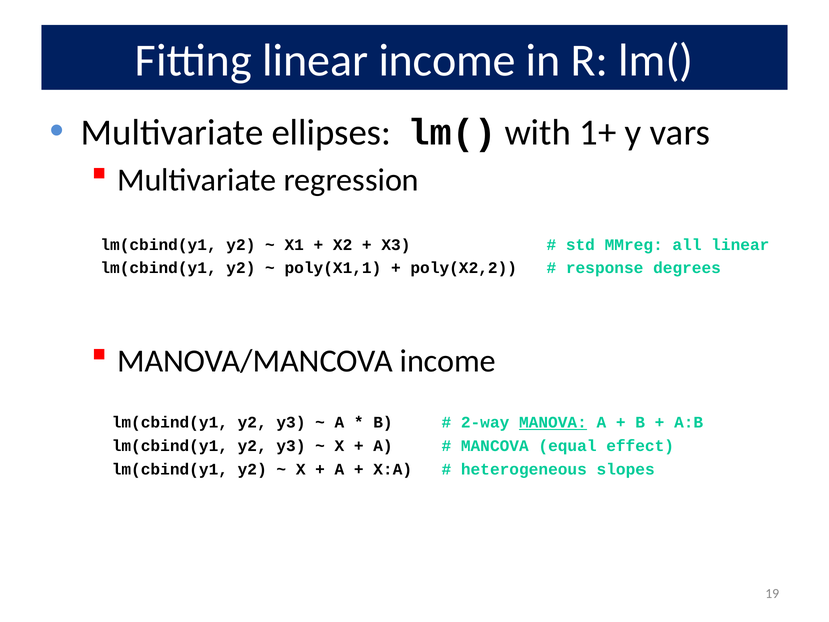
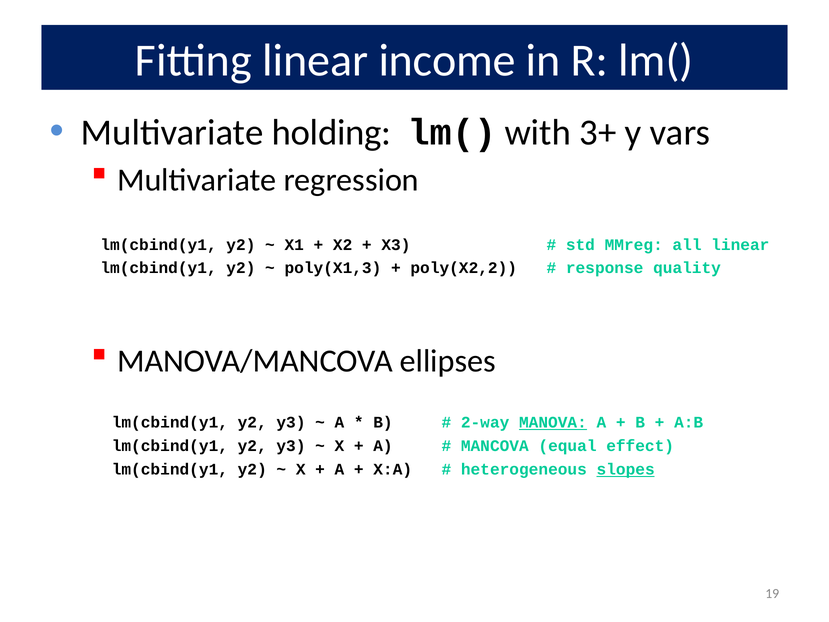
ellipses: ellipses -> holding
1+: 1+ -> 3+
poly(X1,1: poly(X1,1 -> poly(X1,3
degrees: degrees -> quality
MANOVA/MANCOVA income: income -> ellipses
slopes underline: none -> present
